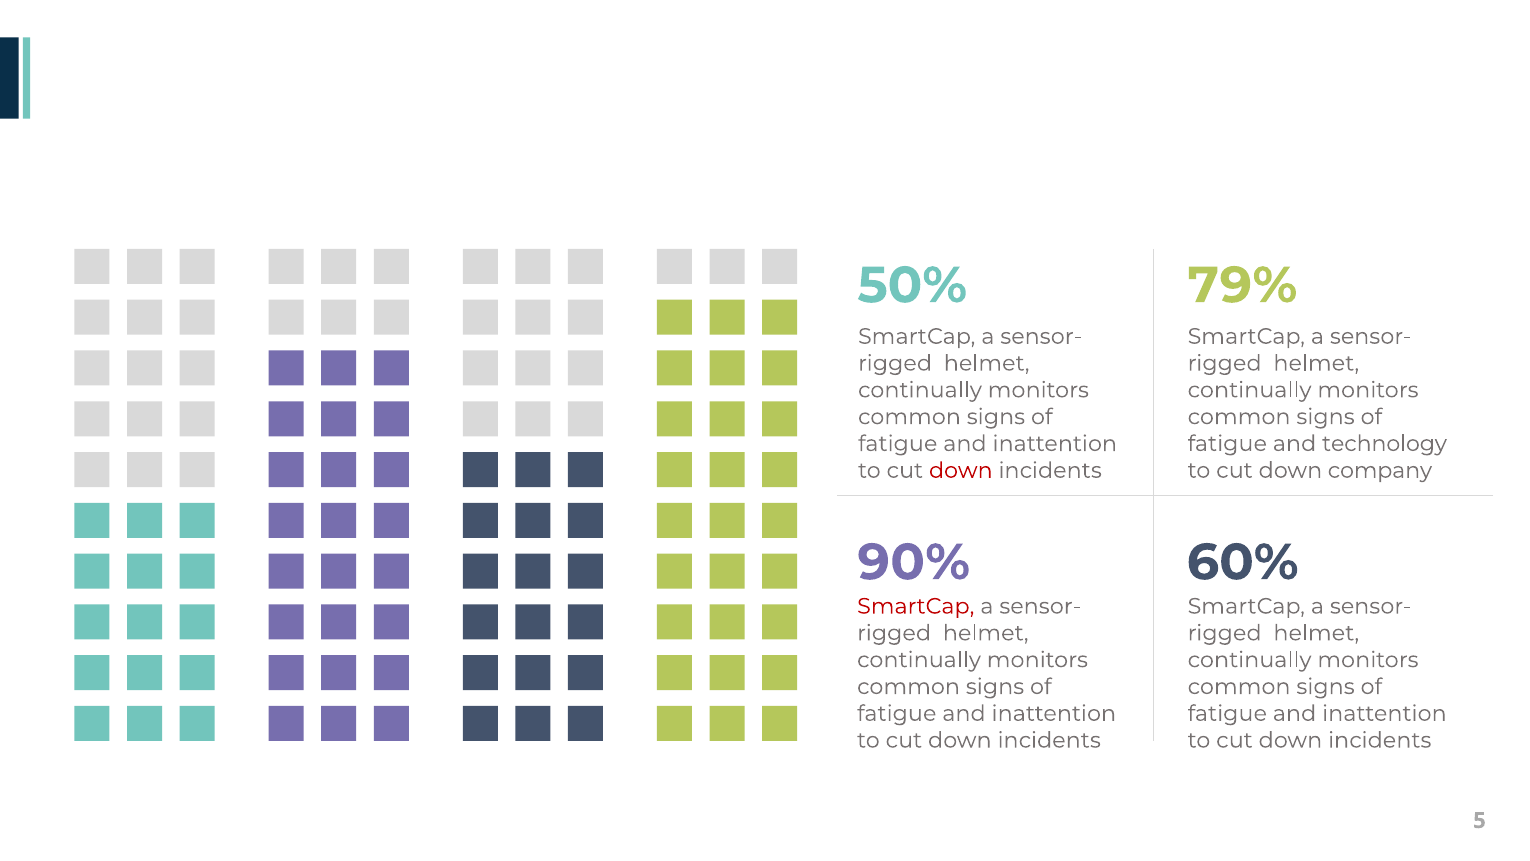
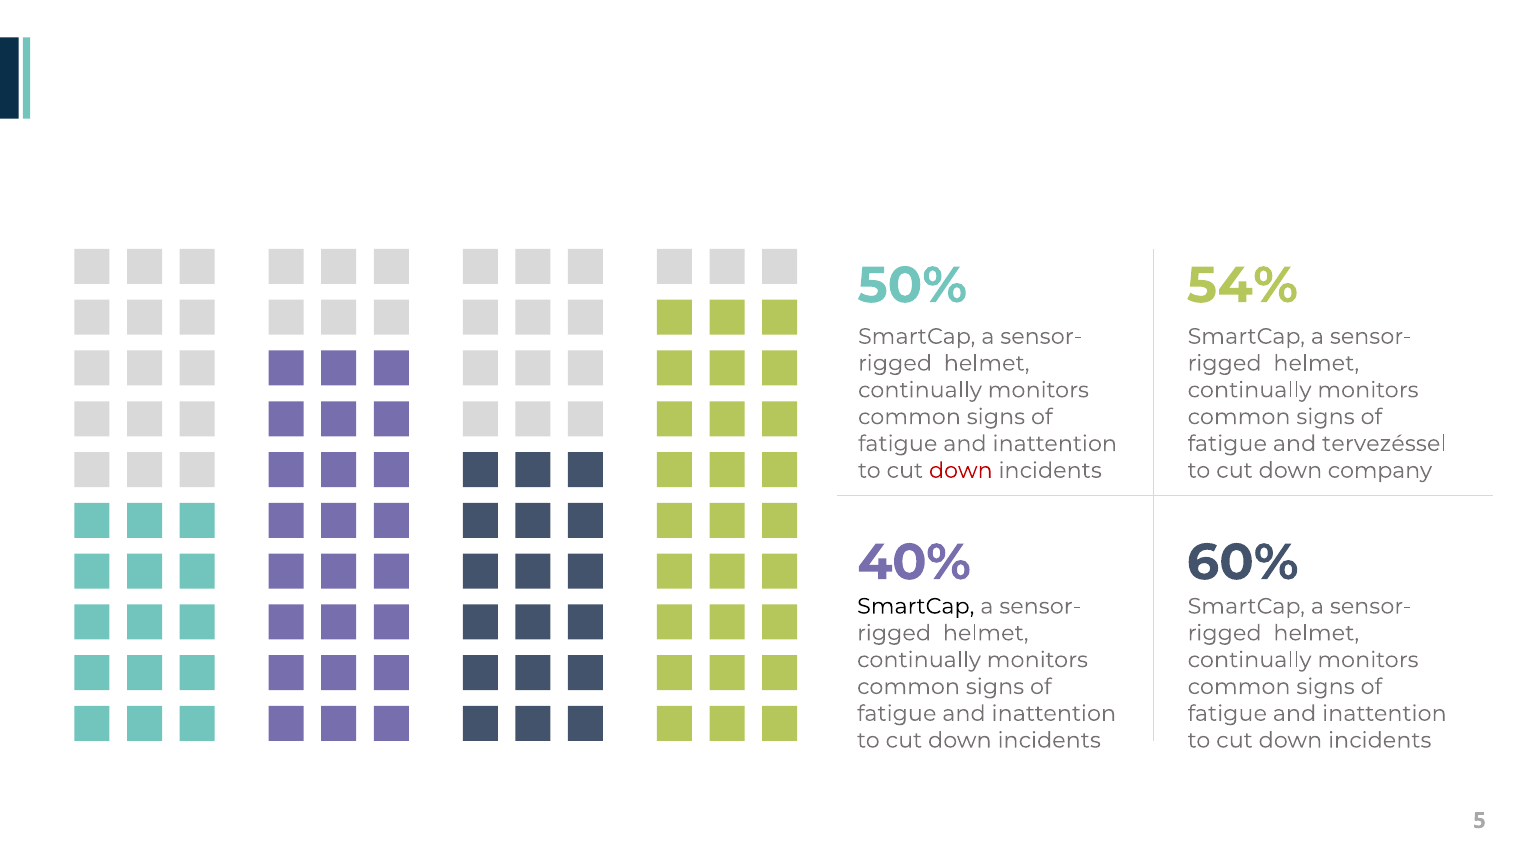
79%: 79% -> 54%
technology: technology -> tervezéssel
90%: 90% -> 40%
SmartCap at (916, 606) colour: red -> black
